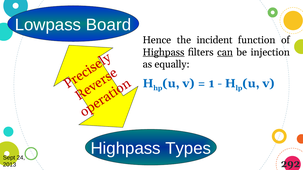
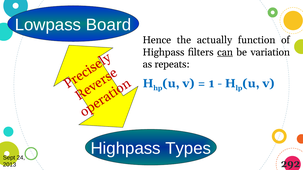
incident: incident -> actually
Highpass at (164, 52) underline: present -> none
injection: injection -> variation
equally: equally -> repeats
